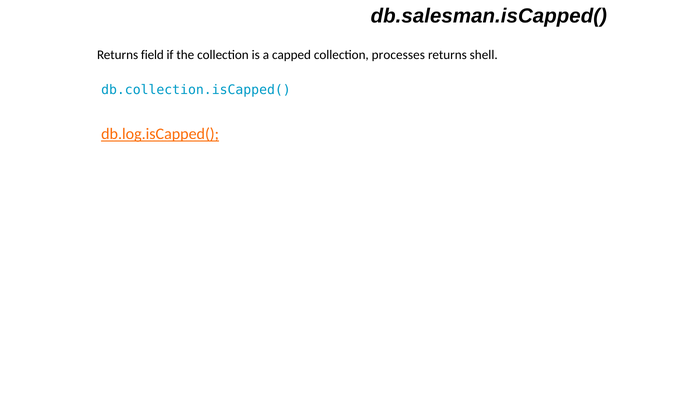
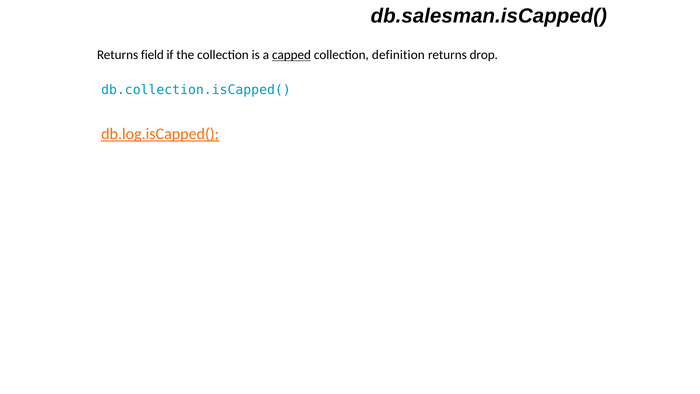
capped underline: none -> present
processes: processes -> definition
shell: shell -> drop
